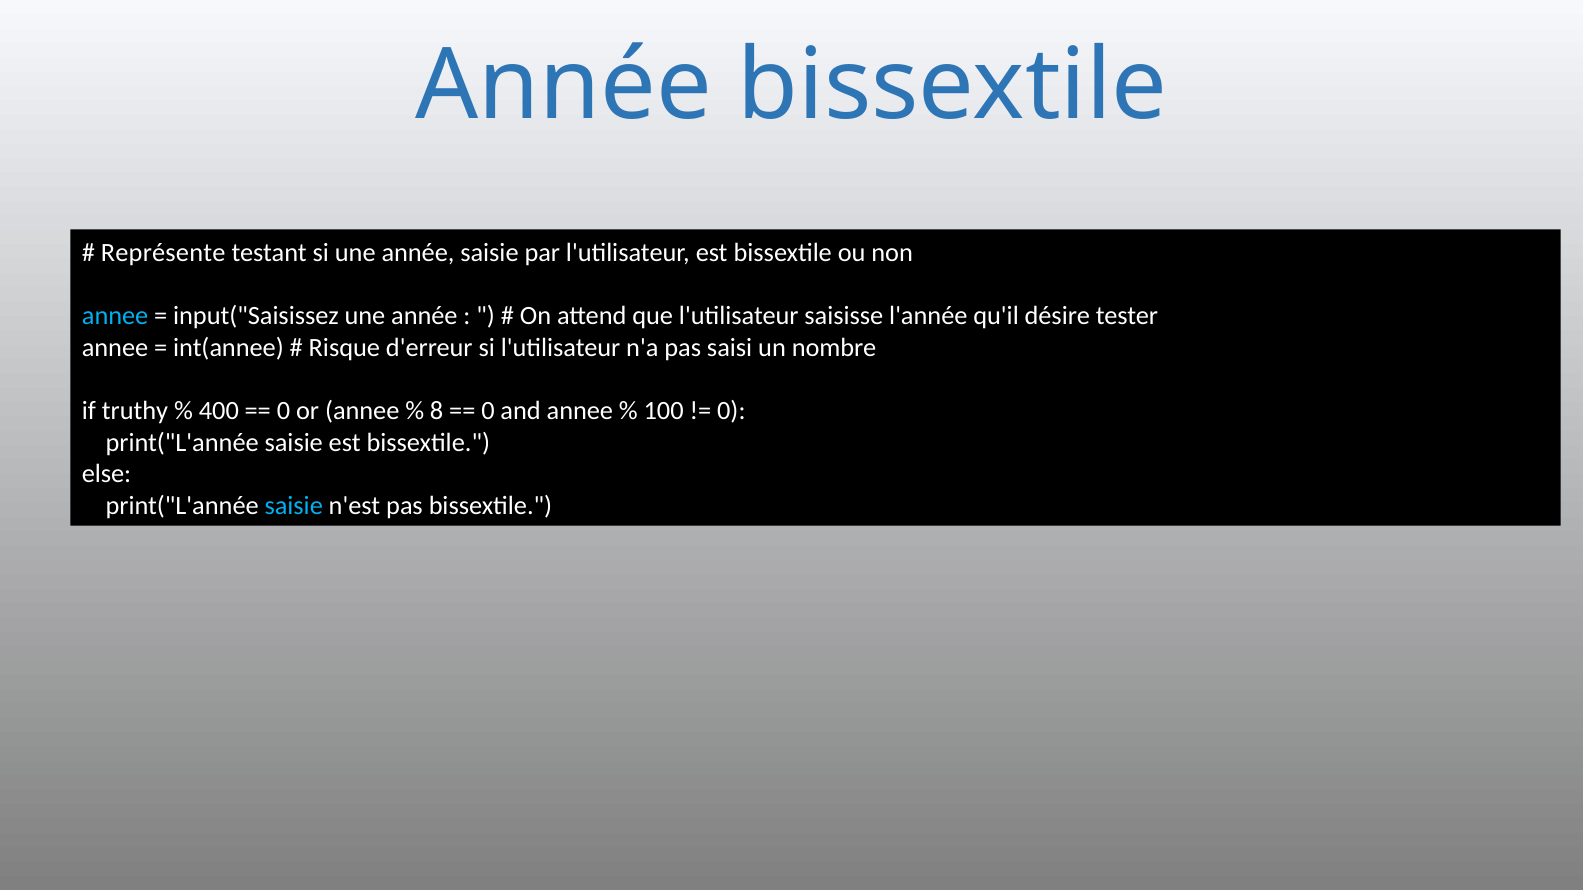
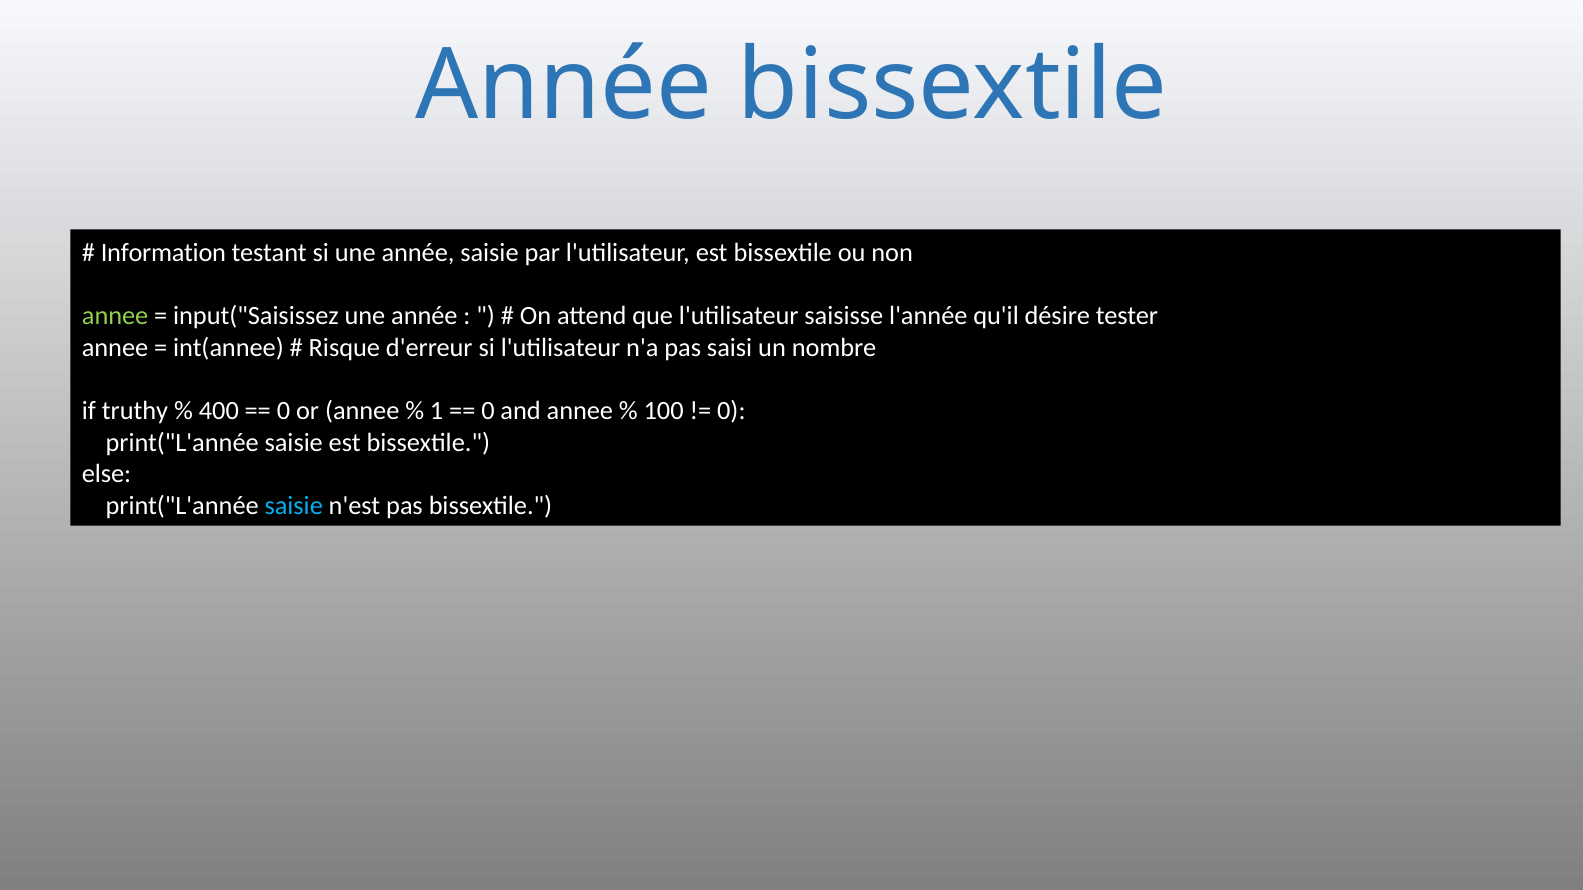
Représente: Représente -> Information
annee at (115, 316) colour: light blue -> light green
8: 8 -> 1
